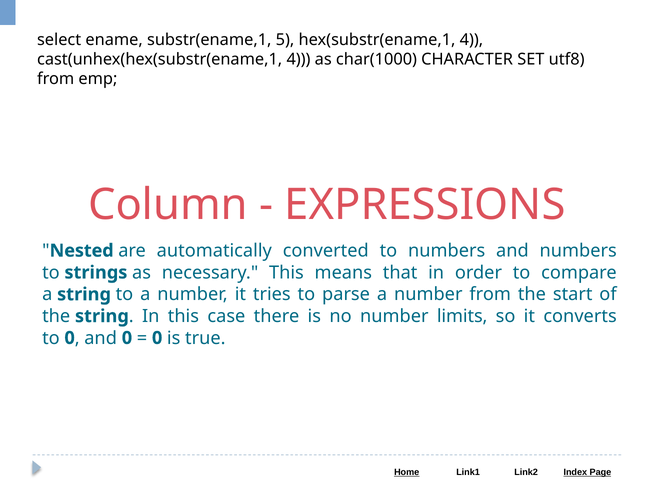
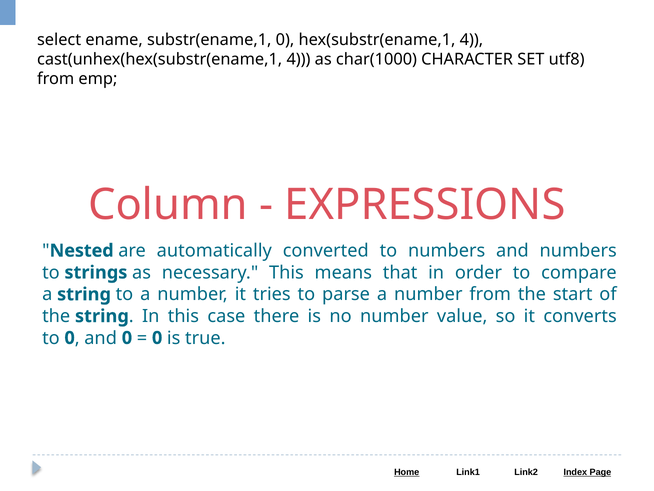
substr(ename,1 5: 5 -> 0
limits: limits -> value
